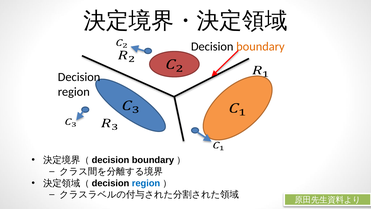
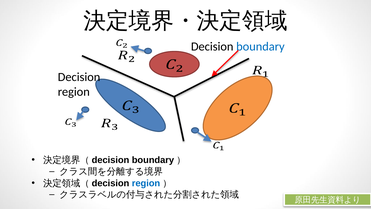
boundary colour: orange -> blue
